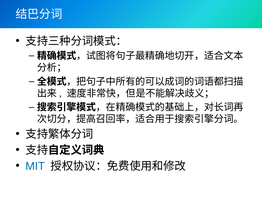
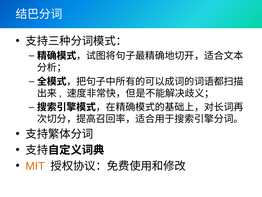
MIT colour: blue -> orange
